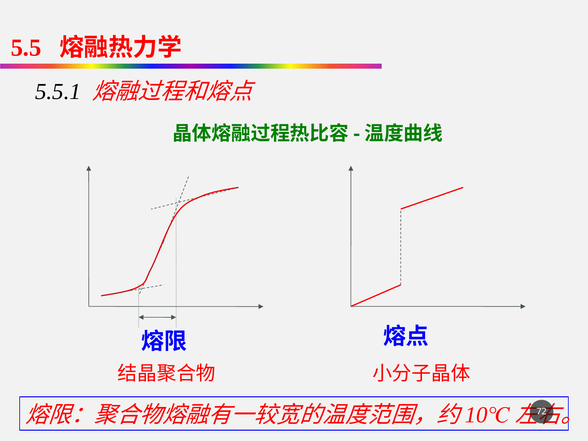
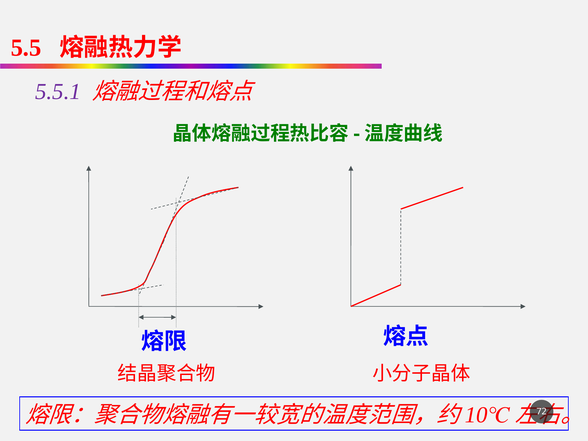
5.5.1 colour: black -> purple
